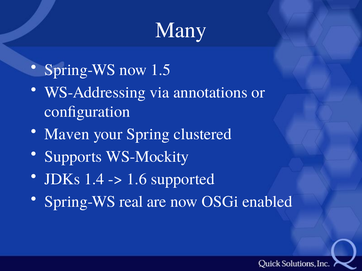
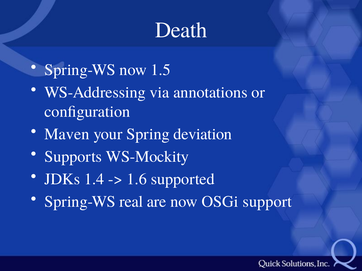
Many: Many -> Death
clustered: clustered -> deviation
enabled: enabled -> support
